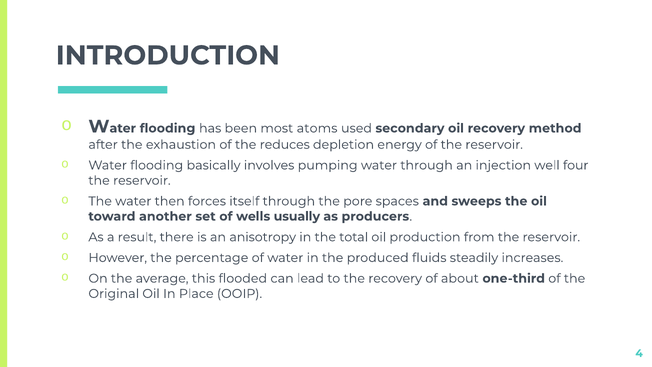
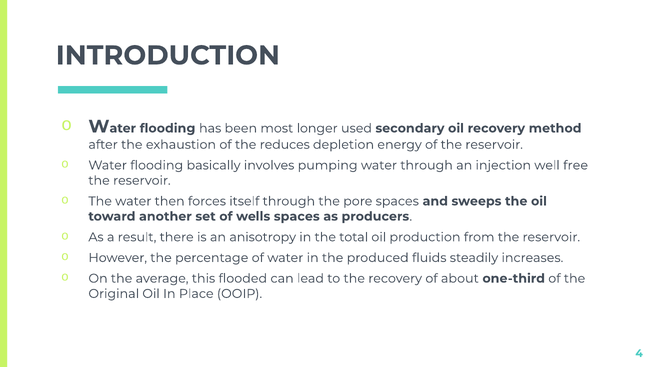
atoms: atoms -> longer
four: four -> free
wells usually: usually -> spaces
